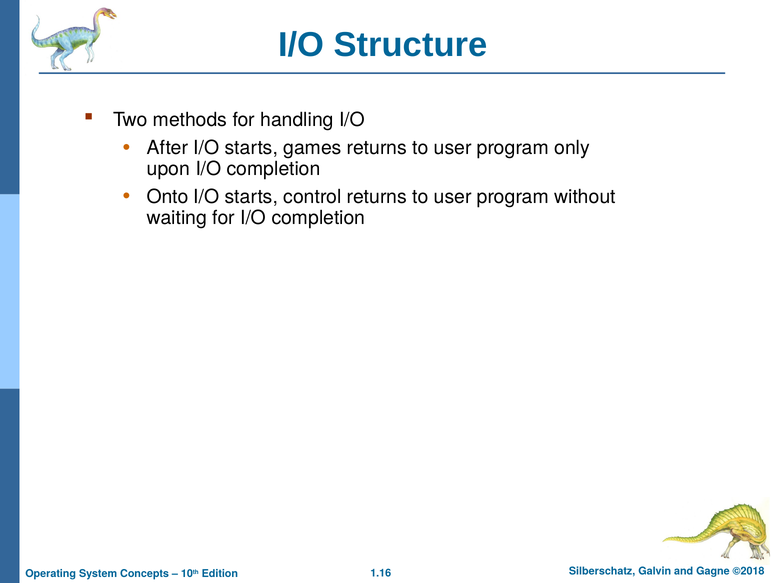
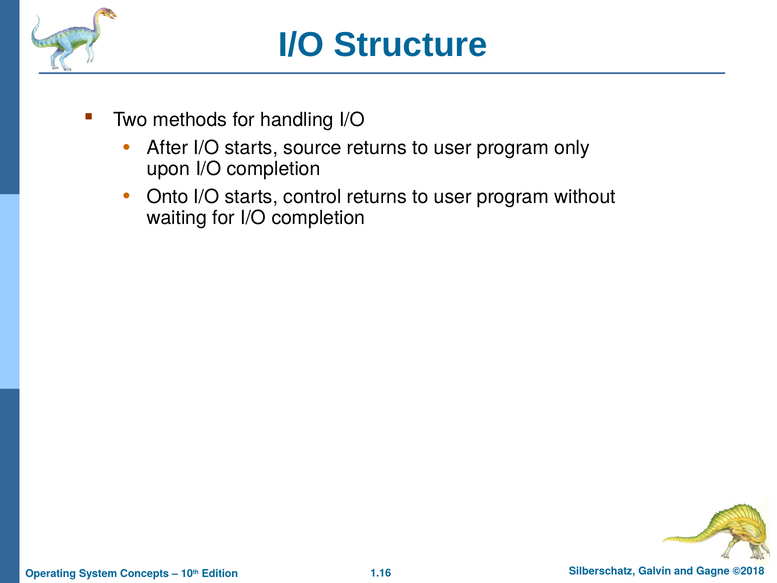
games: games -> source
